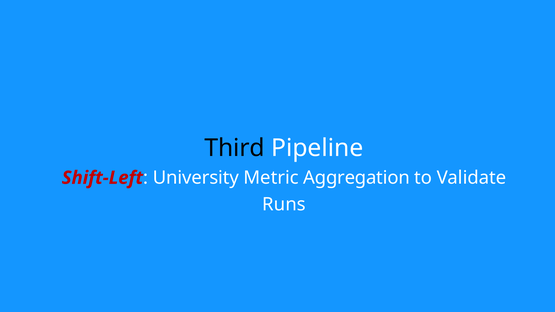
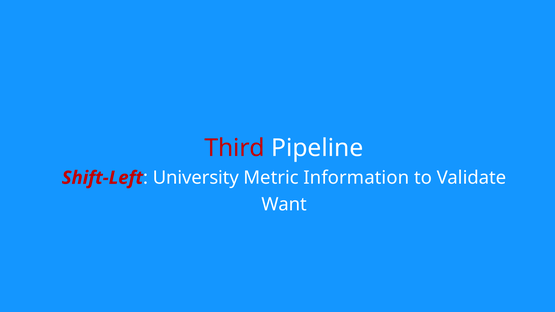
Third colour: black -> red
Aggregation: Aggregation -> Information
Runs: Runs -> Want
